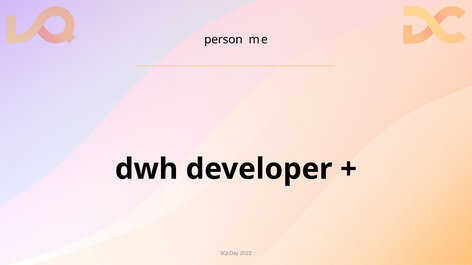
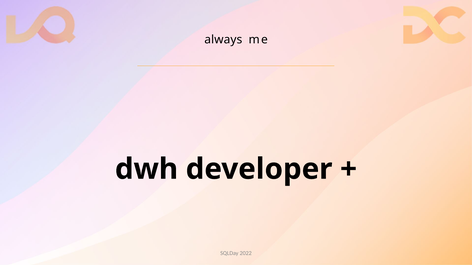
person: person -> always
